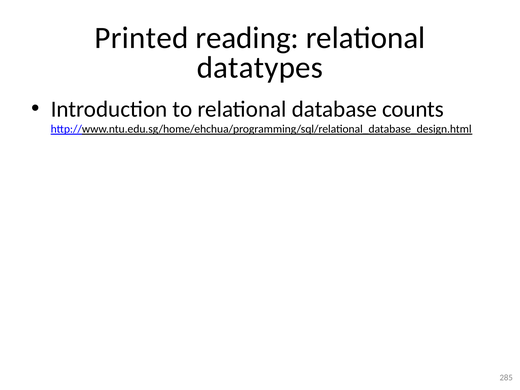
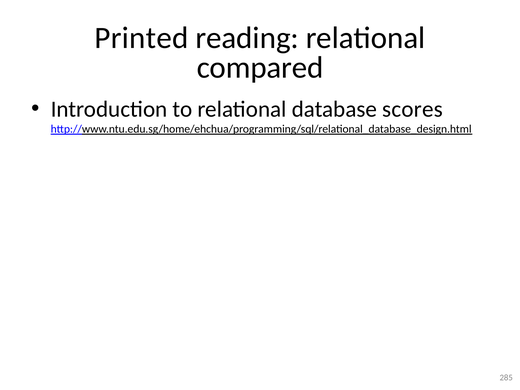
datatypes: datatypes -> compared
counts: counts -> scores
